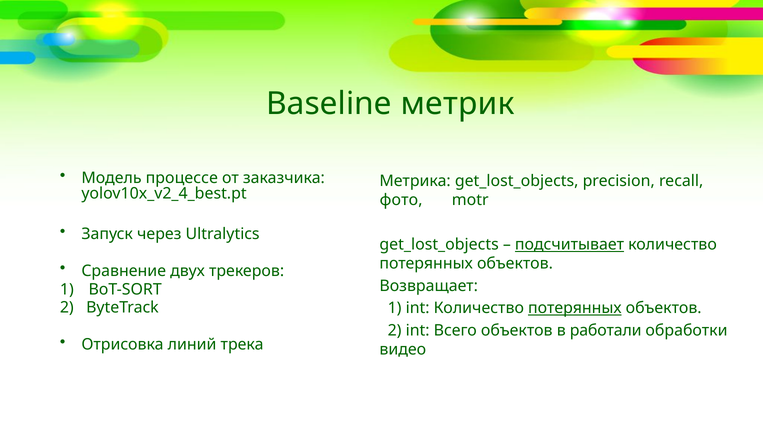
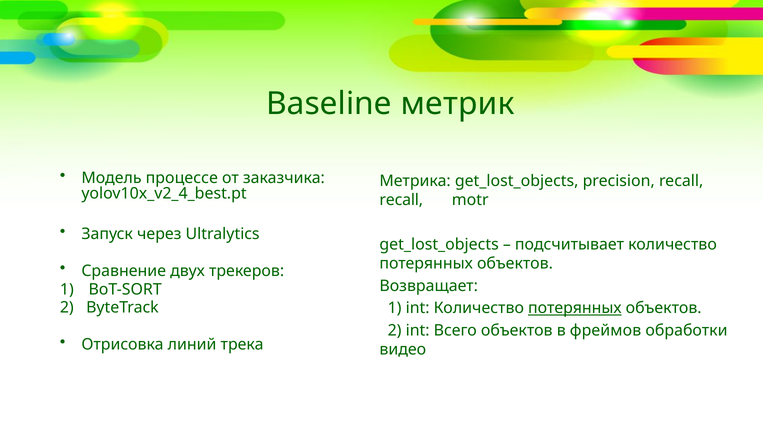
фото at (401, 200): фото -> recall
подсчитывает underline: present -> none
работали: работали -> фреймов
